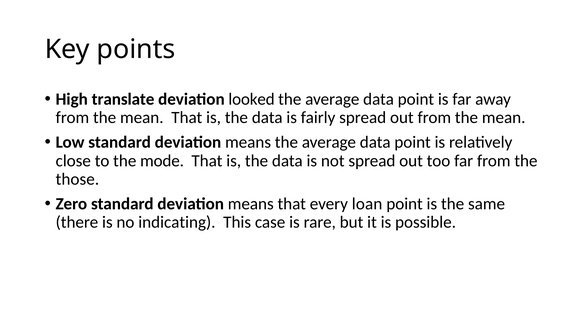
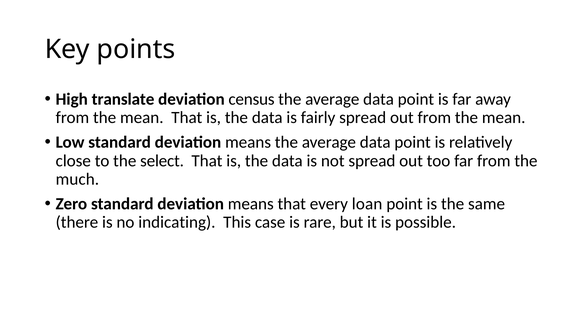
looked: looked -> census
mode: mode -> select
those: those -> much
